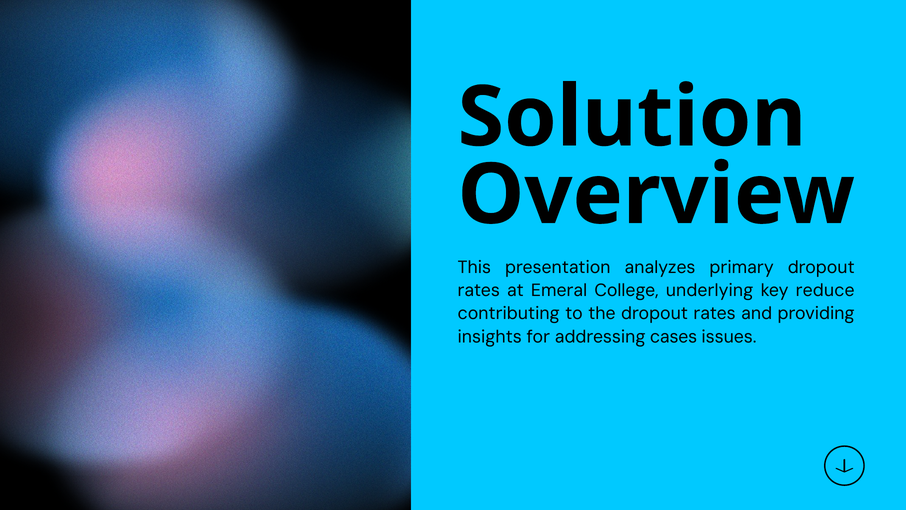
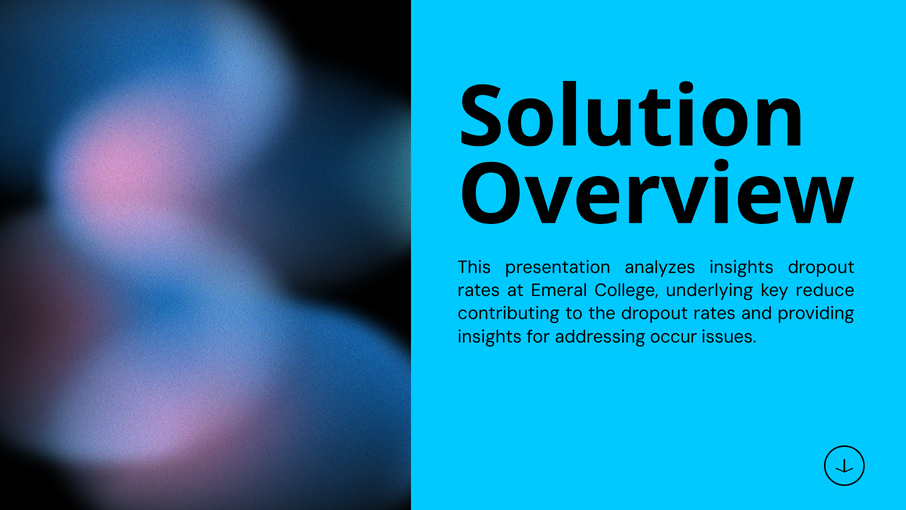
analyzes primary: primary -> insights
cases: cases -> occur
